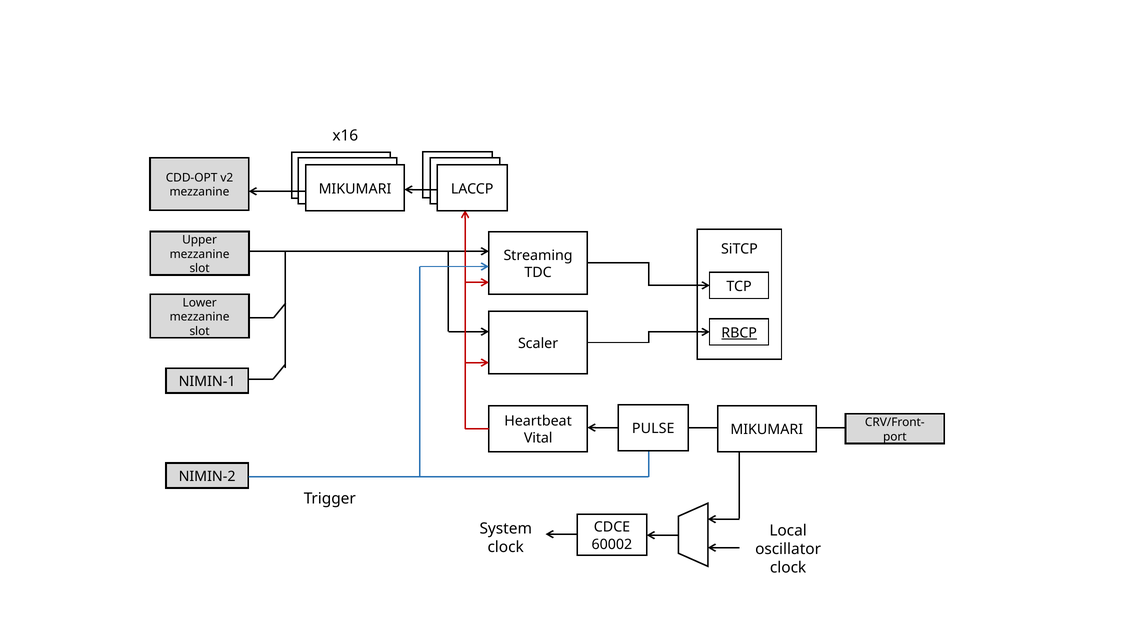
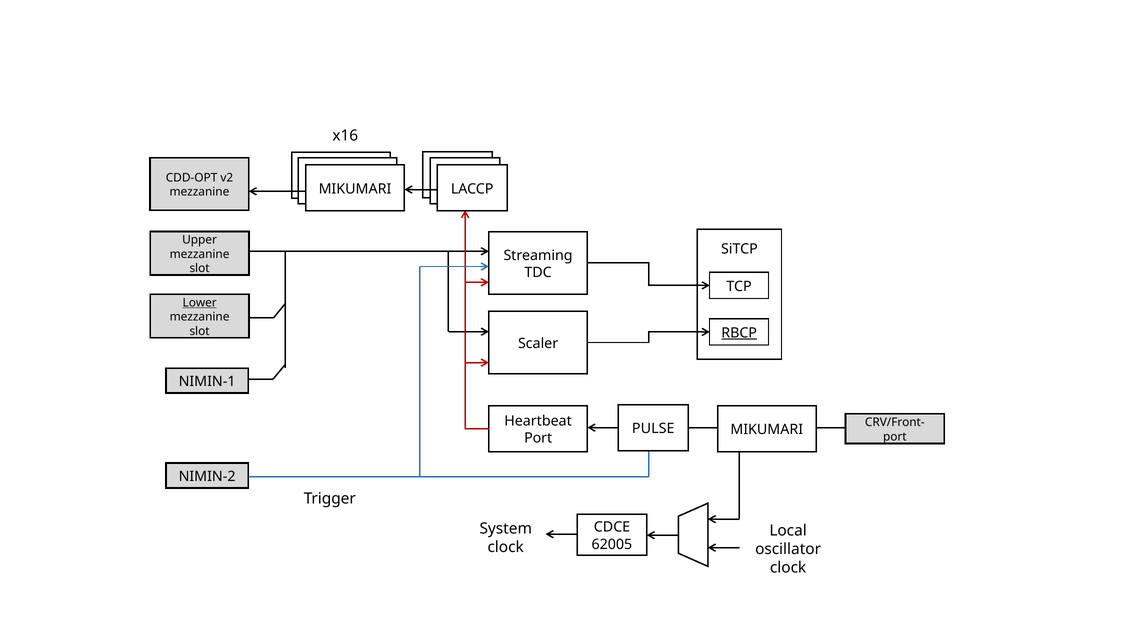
Lower underline: none -> present
Vital at (538, 438): Vital -> Port
60002: 60002 -> 62005
